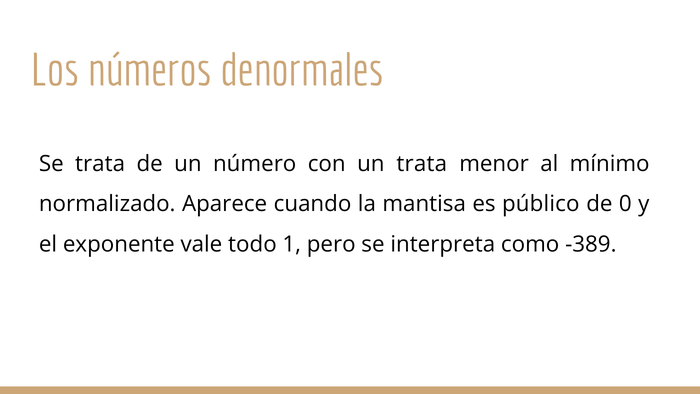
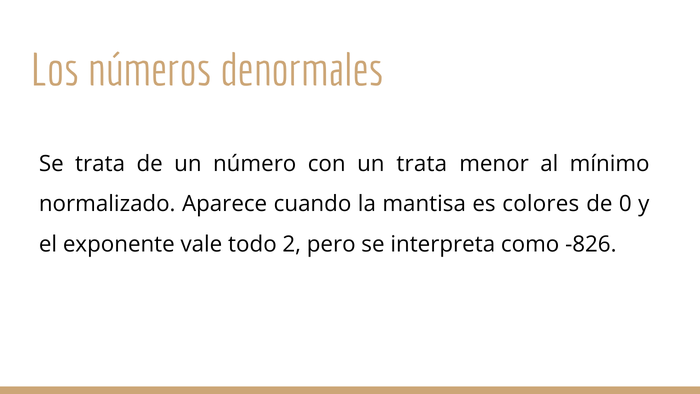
público: público -> colores
1: 1 -> 2
-389: -389 -> -826
